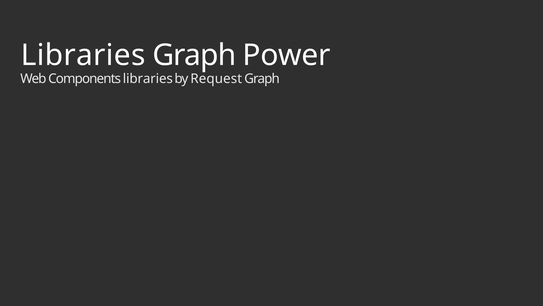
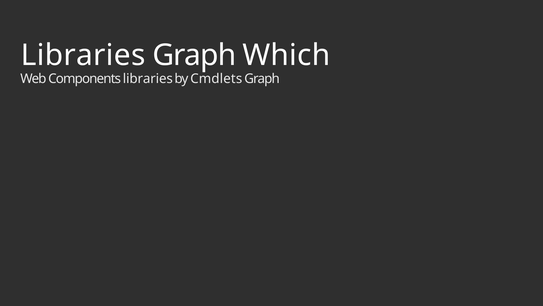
Power: Power -> Which
Request: Request -> Cmdlets
